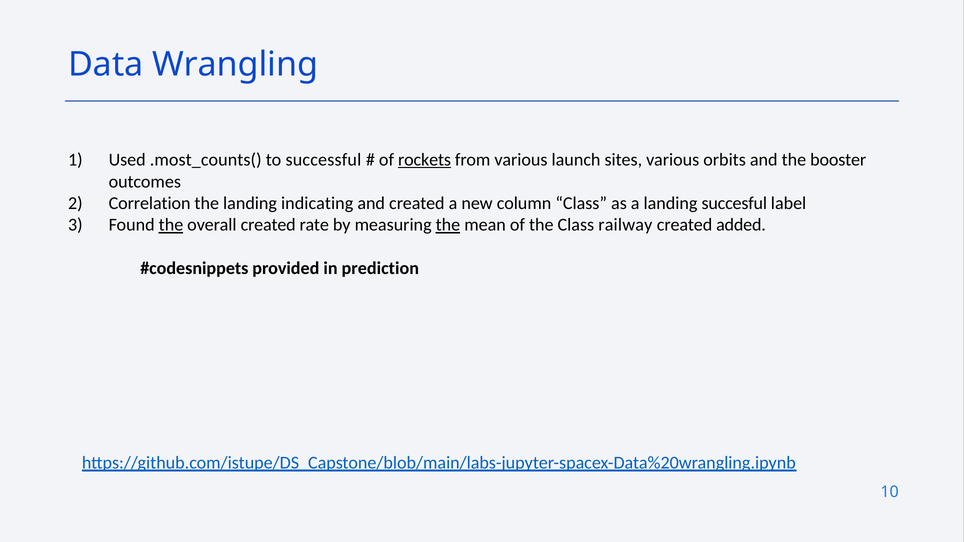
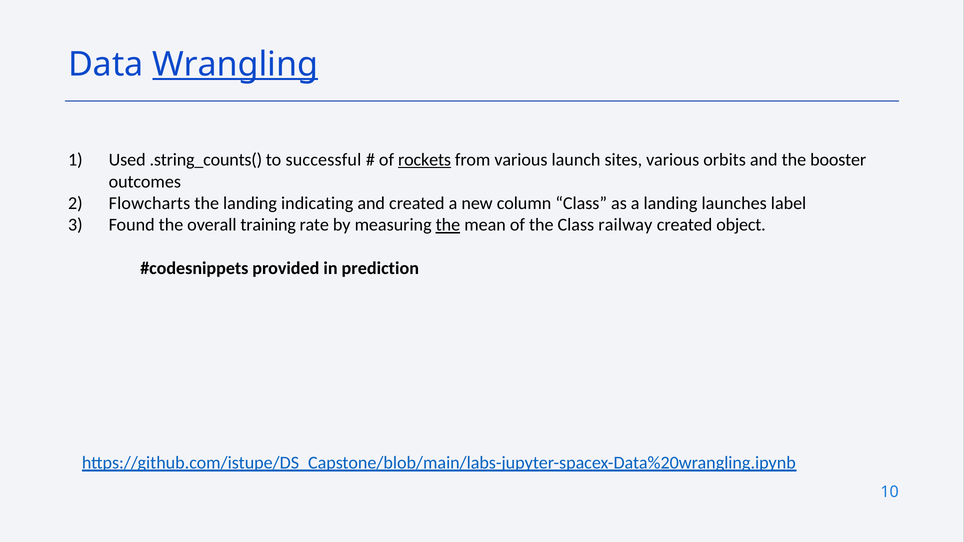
Wrangling underline: none -> present
.most_counts(: .most_counts( -> .string_counts(
Correlation: Correlation -> Flowcharts
succesful: succesful -> launches
the at (171, 225) underline: present -> none
overall created: created -> training
added: added -> object
